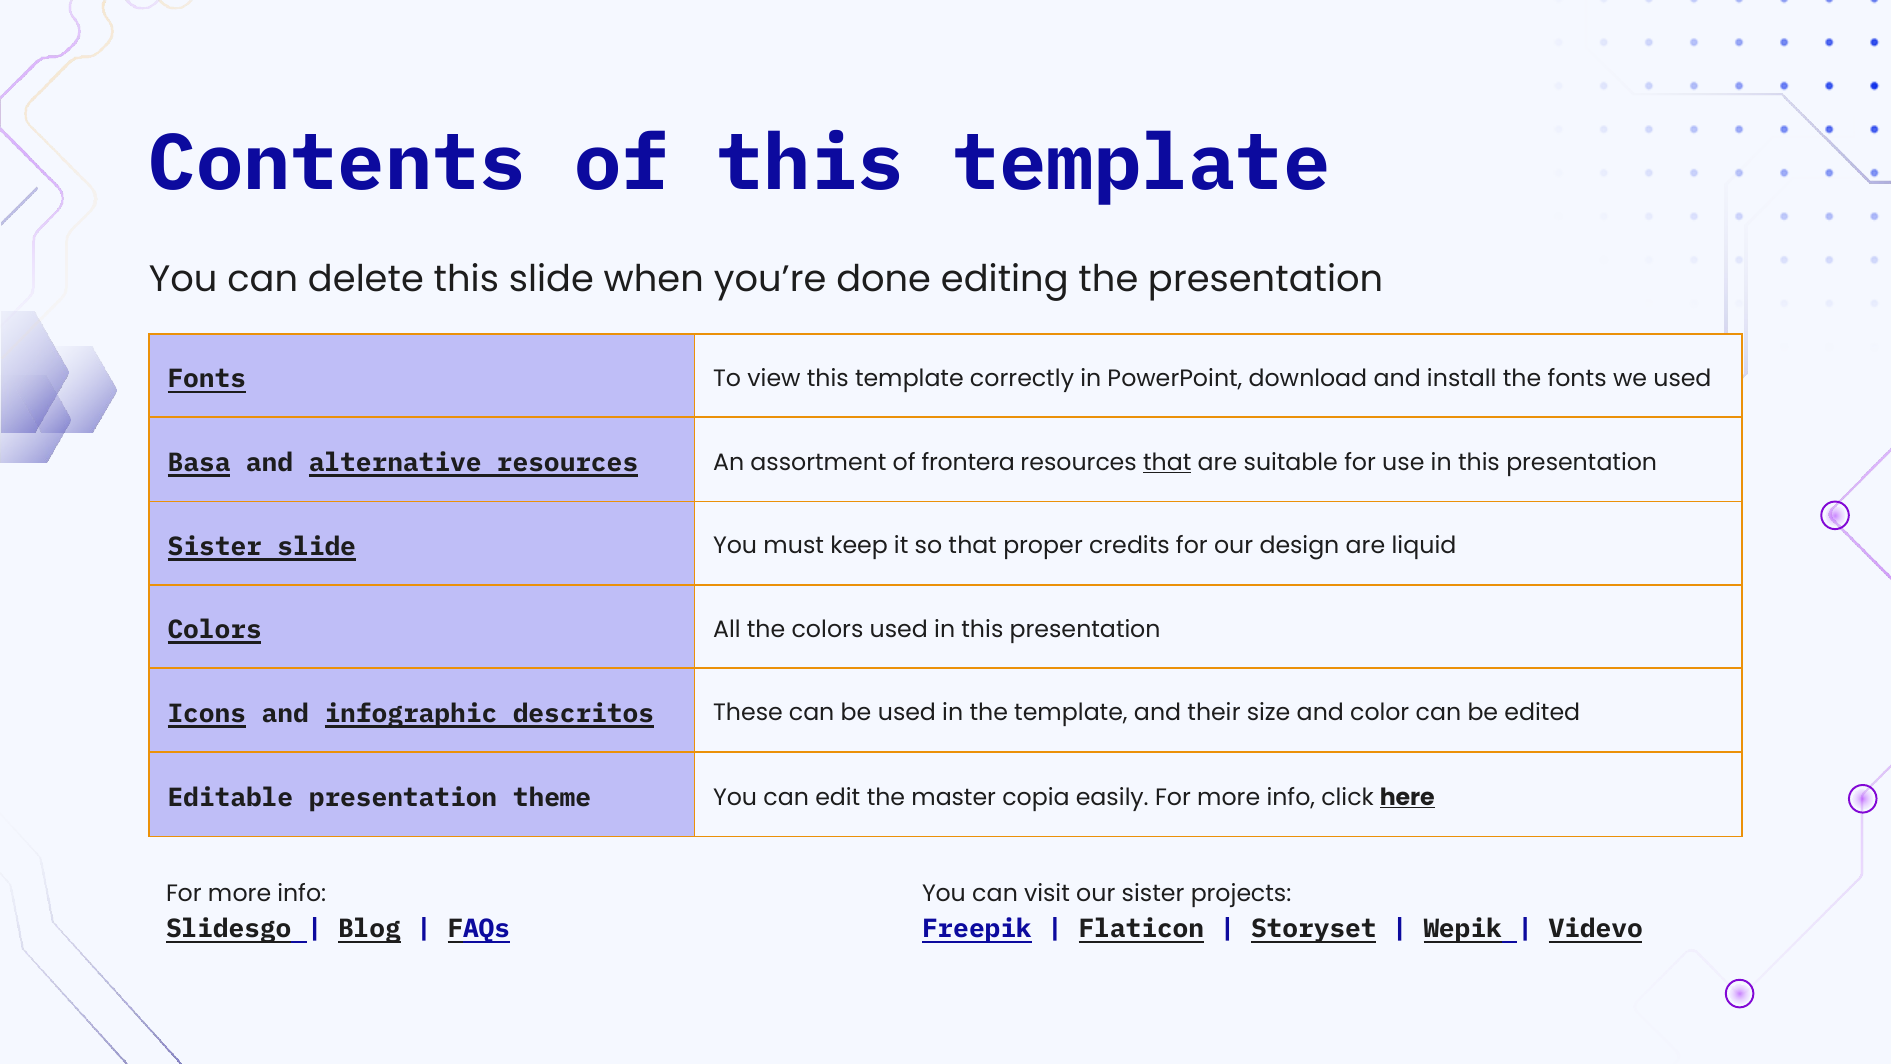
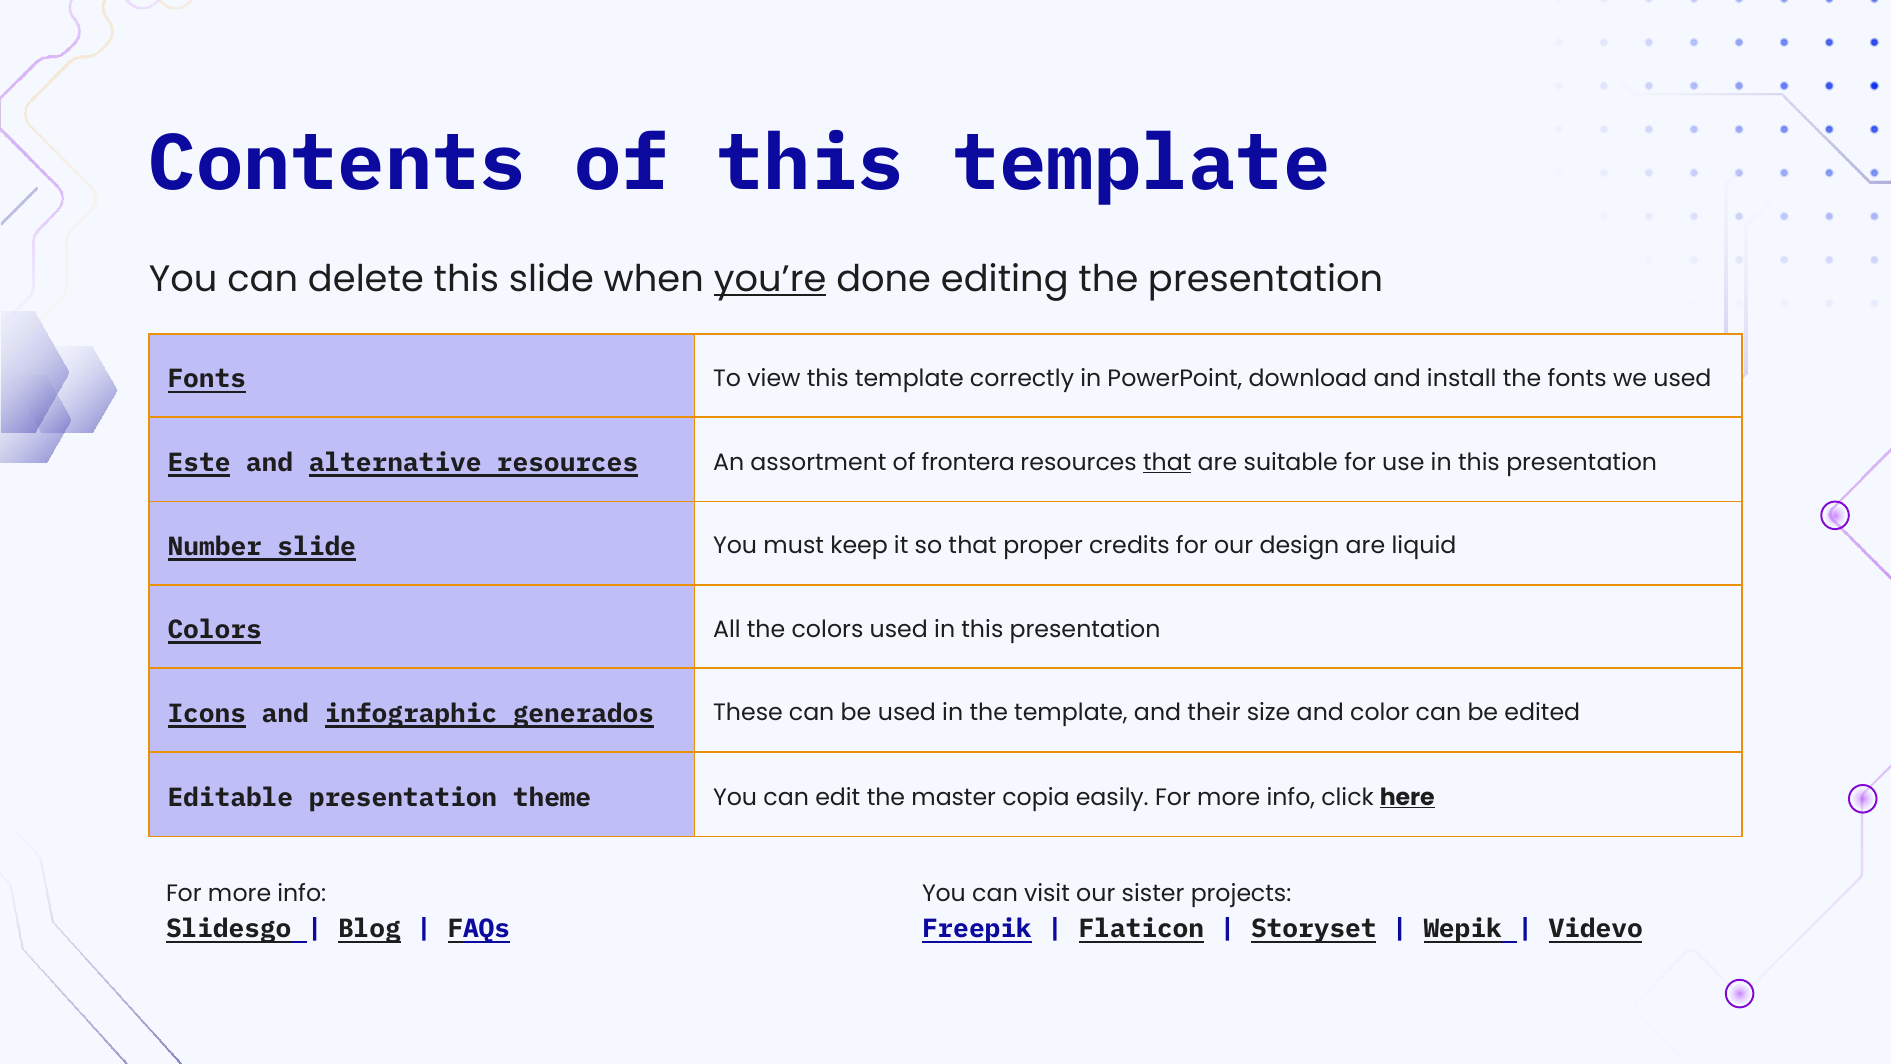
you’re underline: none -> present
Basa: Basa -> Este
Sister at (215, 547): Sister -> Number
descritos: descritos -> generados
